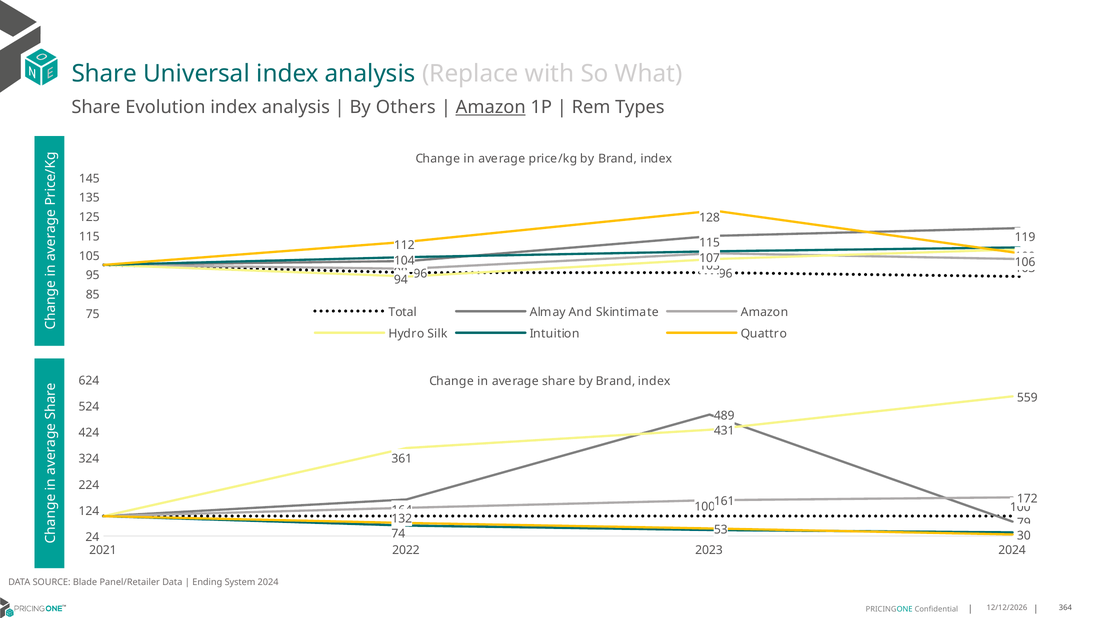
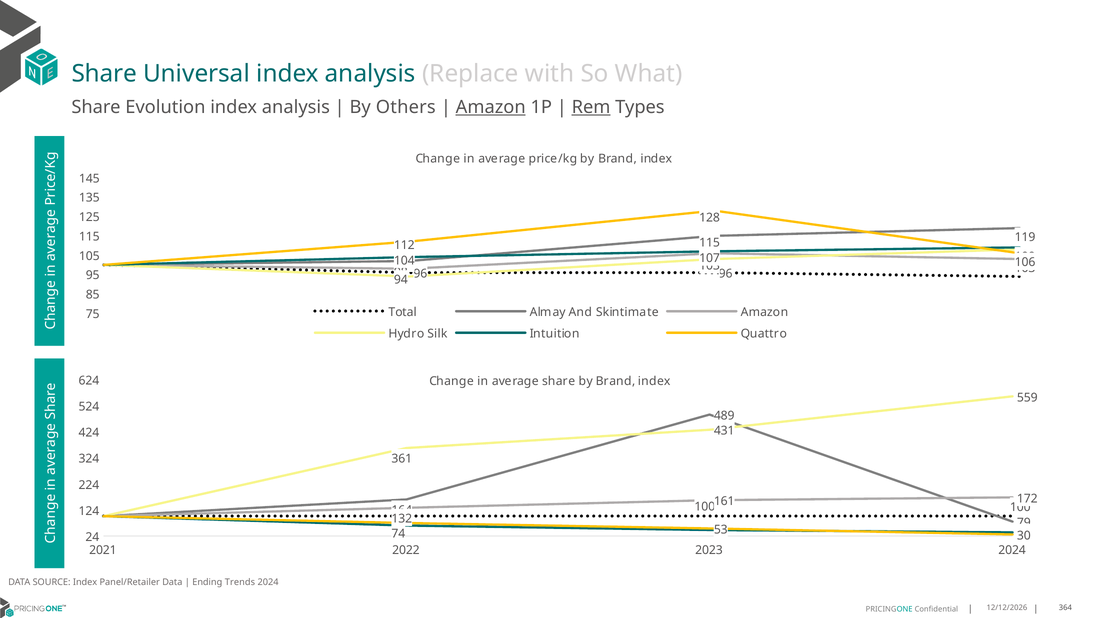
Rem underline: none -> present
SOURCE Blade: Blade -> Index
System: System -> Trends
